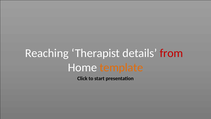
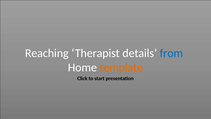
from colour: red -> blue
